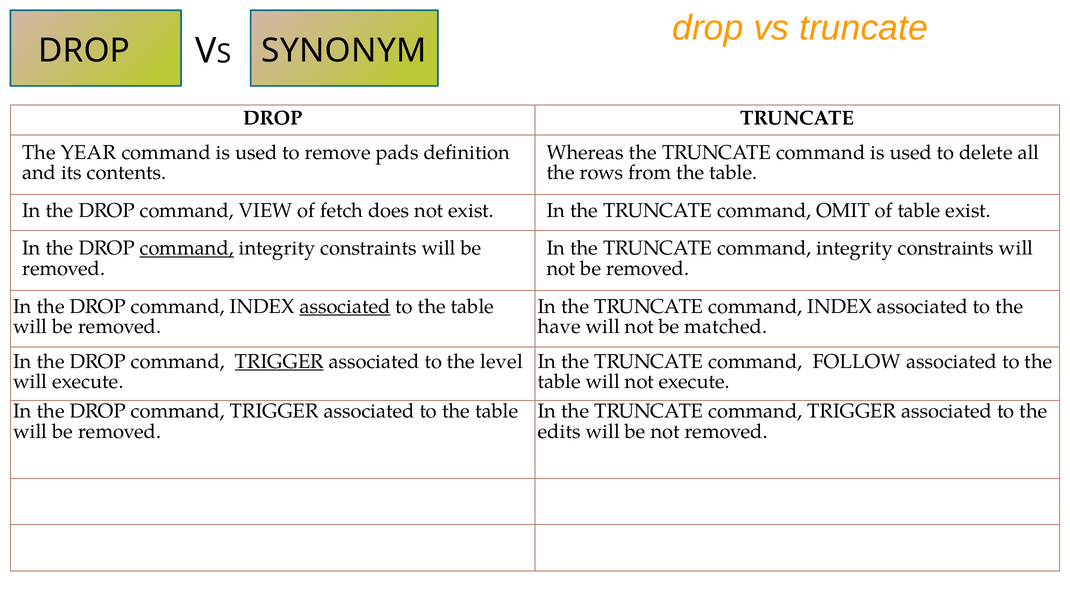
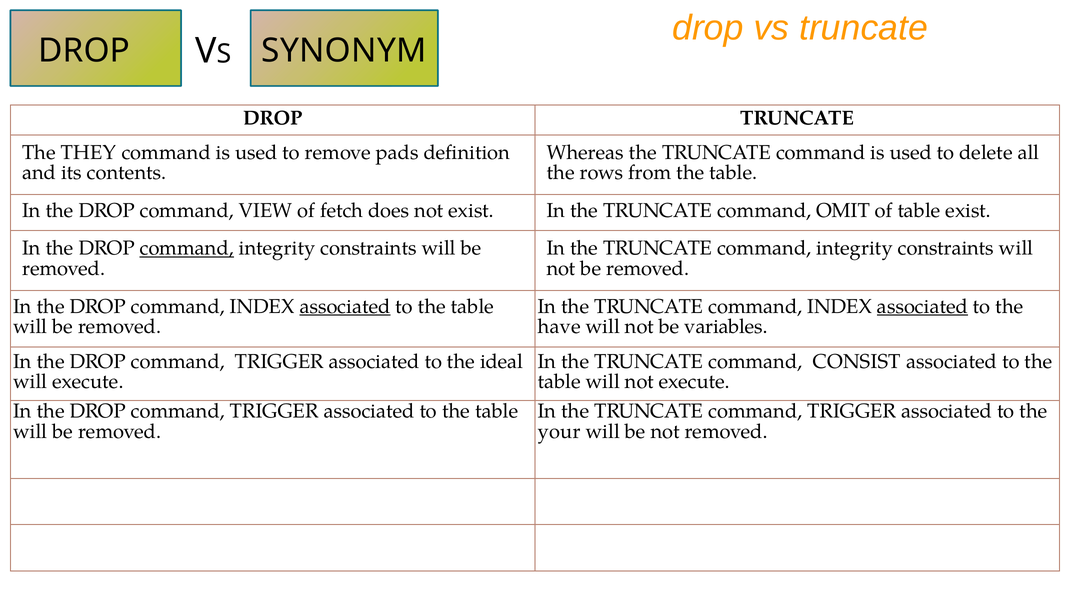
YEAR: YEAR -> THEY
associated at (922, 306) underline: none -> present
matched: matched -> variables
TRIGGER at (279, 361) underline: present -> none
level: level -> ideal
FOLLOW: FOLLOW -> CONSIST
edits: edits -> your
